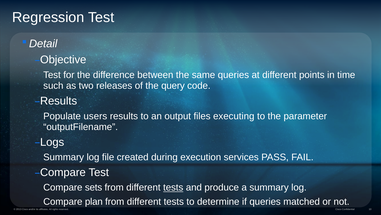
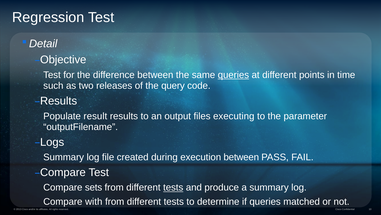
queries at (233, 75) underline: none -> present
users: users -> result
execution services: services -> between
plan: plan -> with
